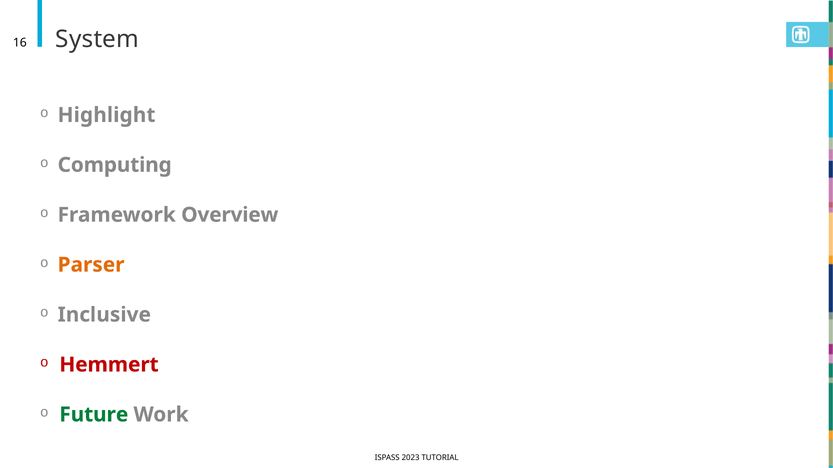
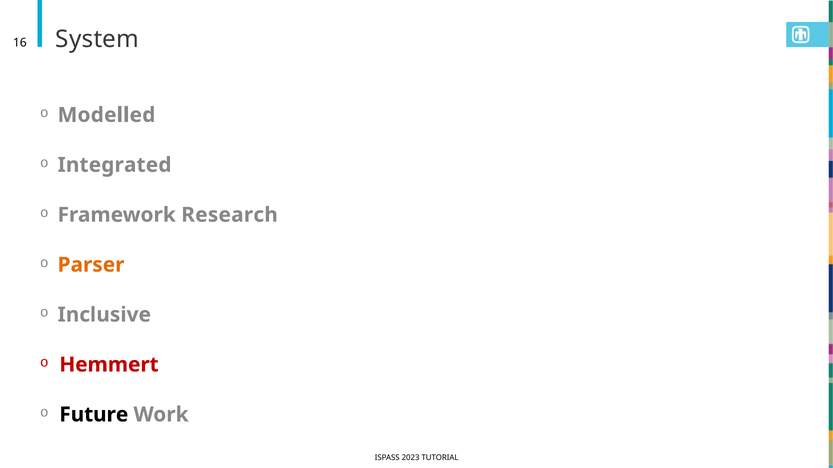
Highlight: Highlight -> Modelled
Computing: Computing -> Integrated
Overview: Overview -> Research
Future colour: green -> black
